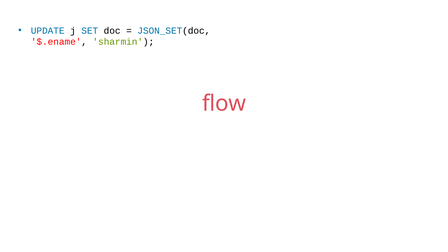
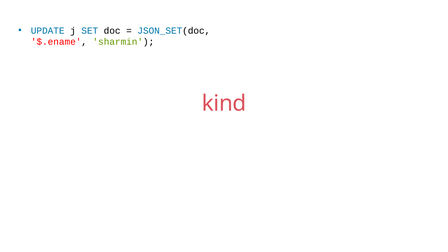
flow: flow -> kind
